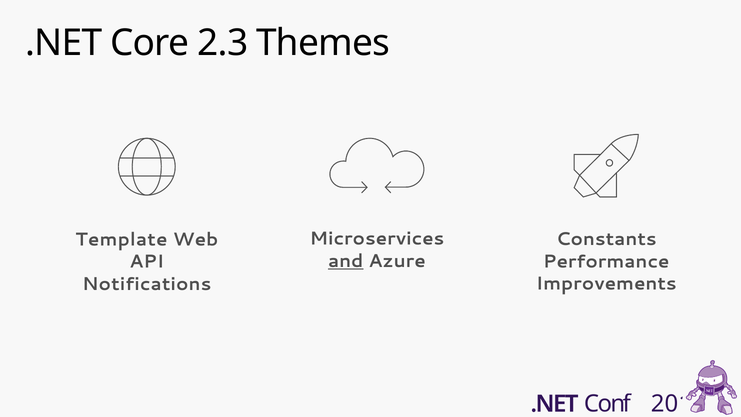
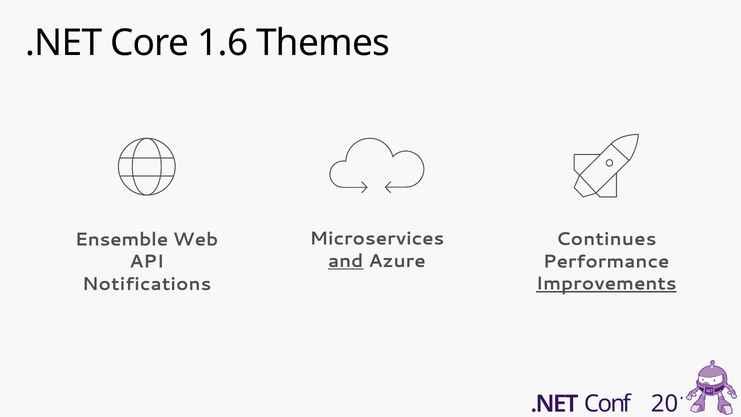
2.3: 2.3 -> 1.6
Constants: Constants -> Continues
Template: Template -> Ensemble
Improvements underline: none -> present
